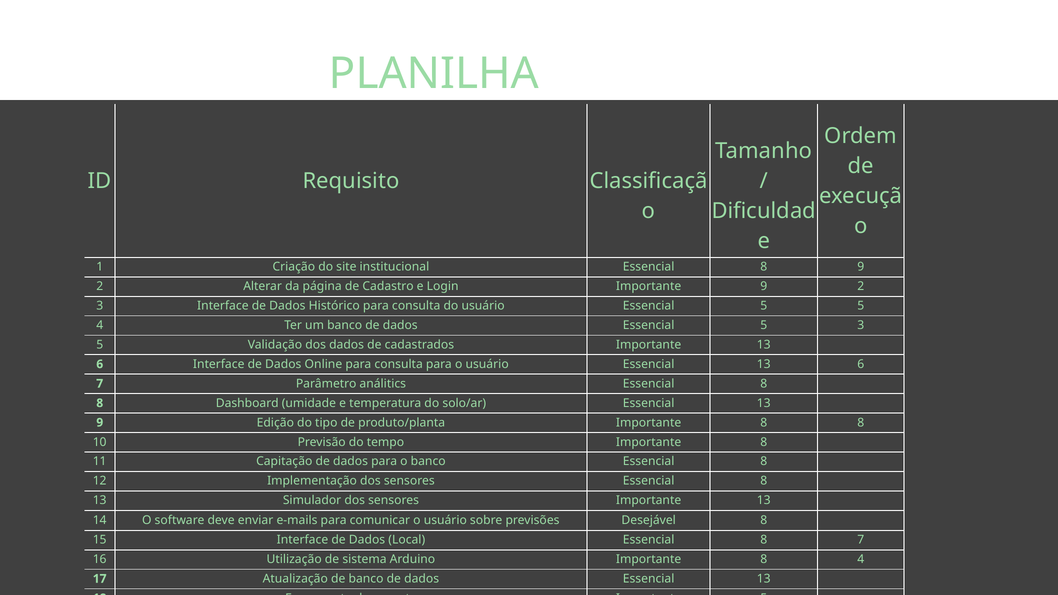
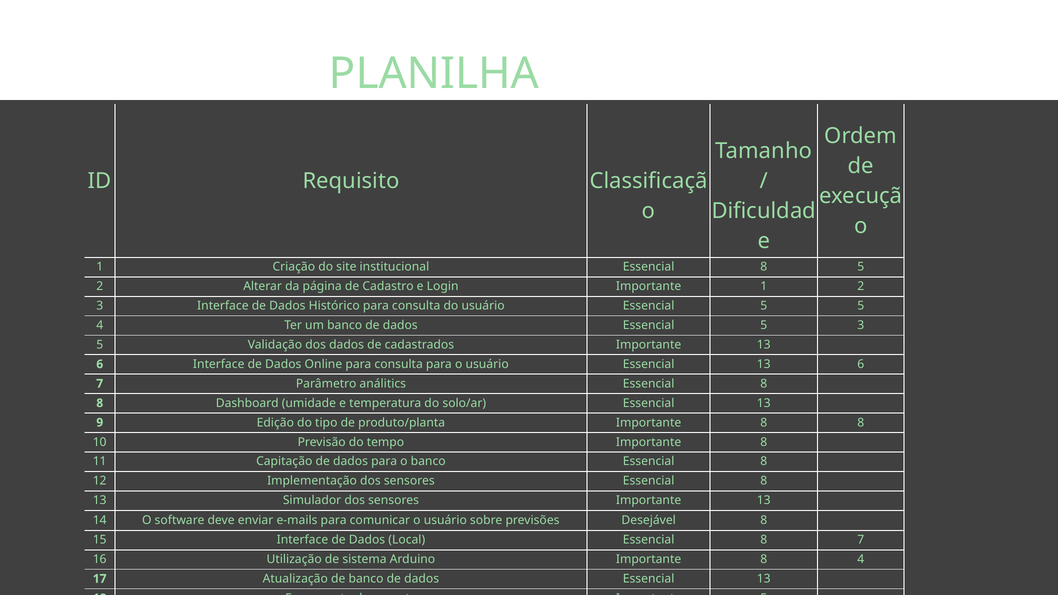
8 9: 9 -> 5
Importante 9: 9 -> 1
